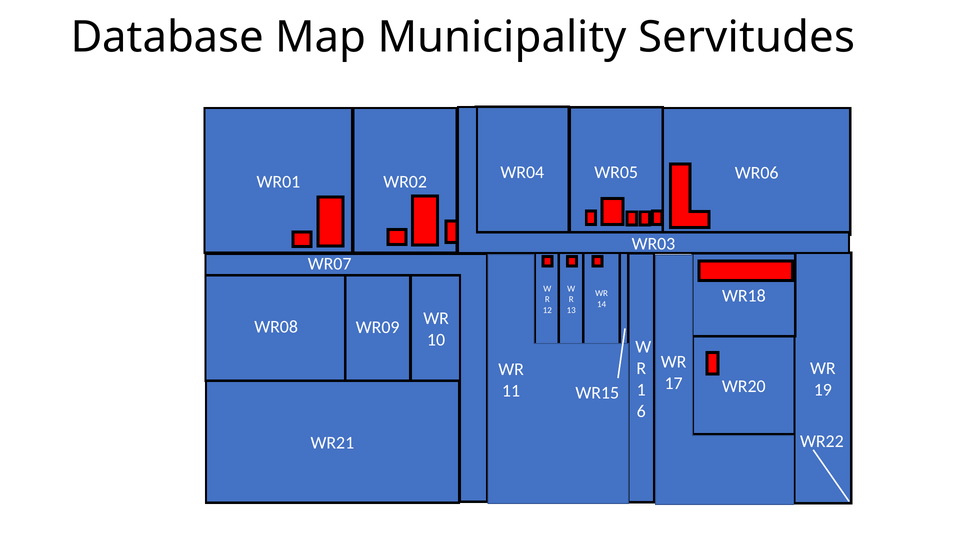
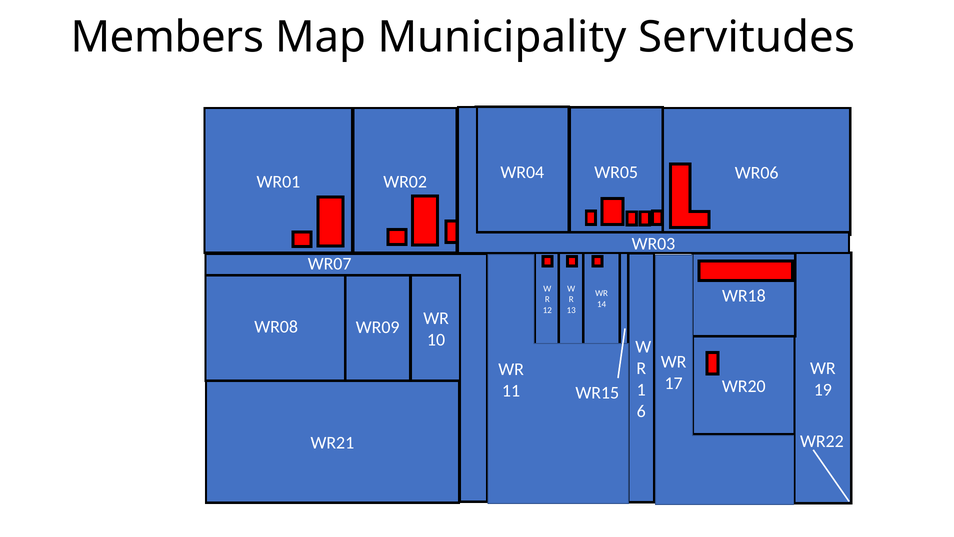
Database: Database -> Members
